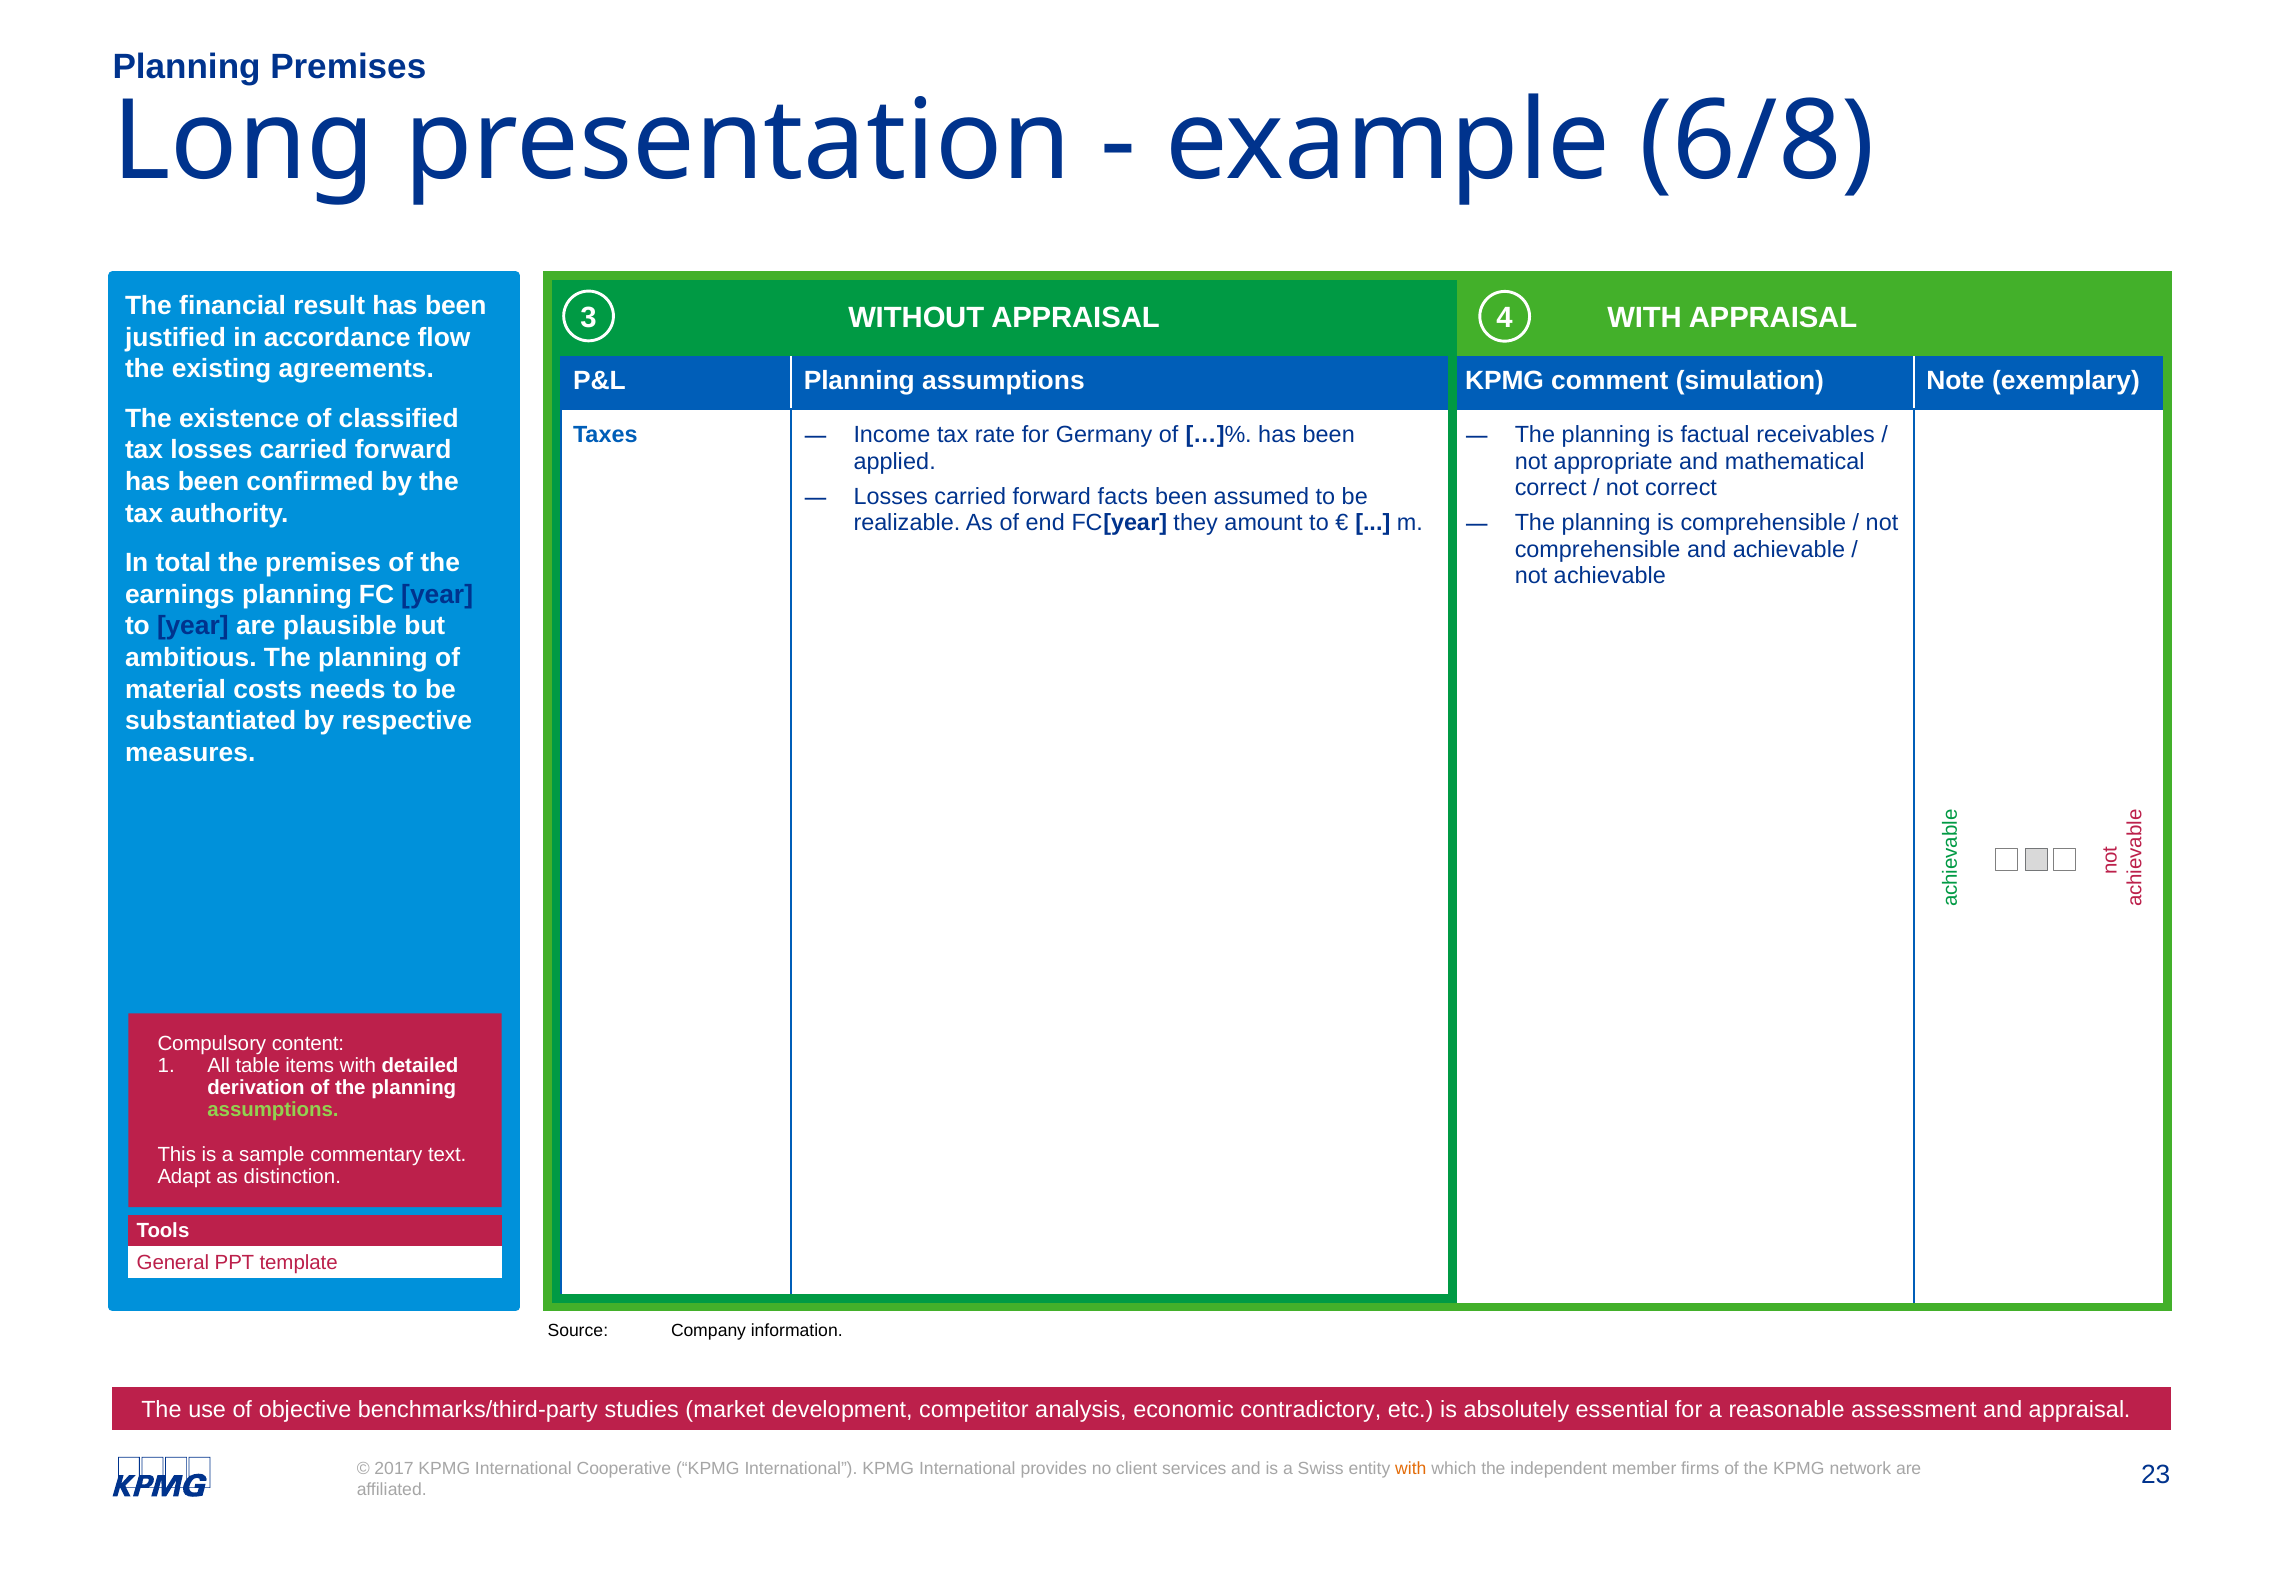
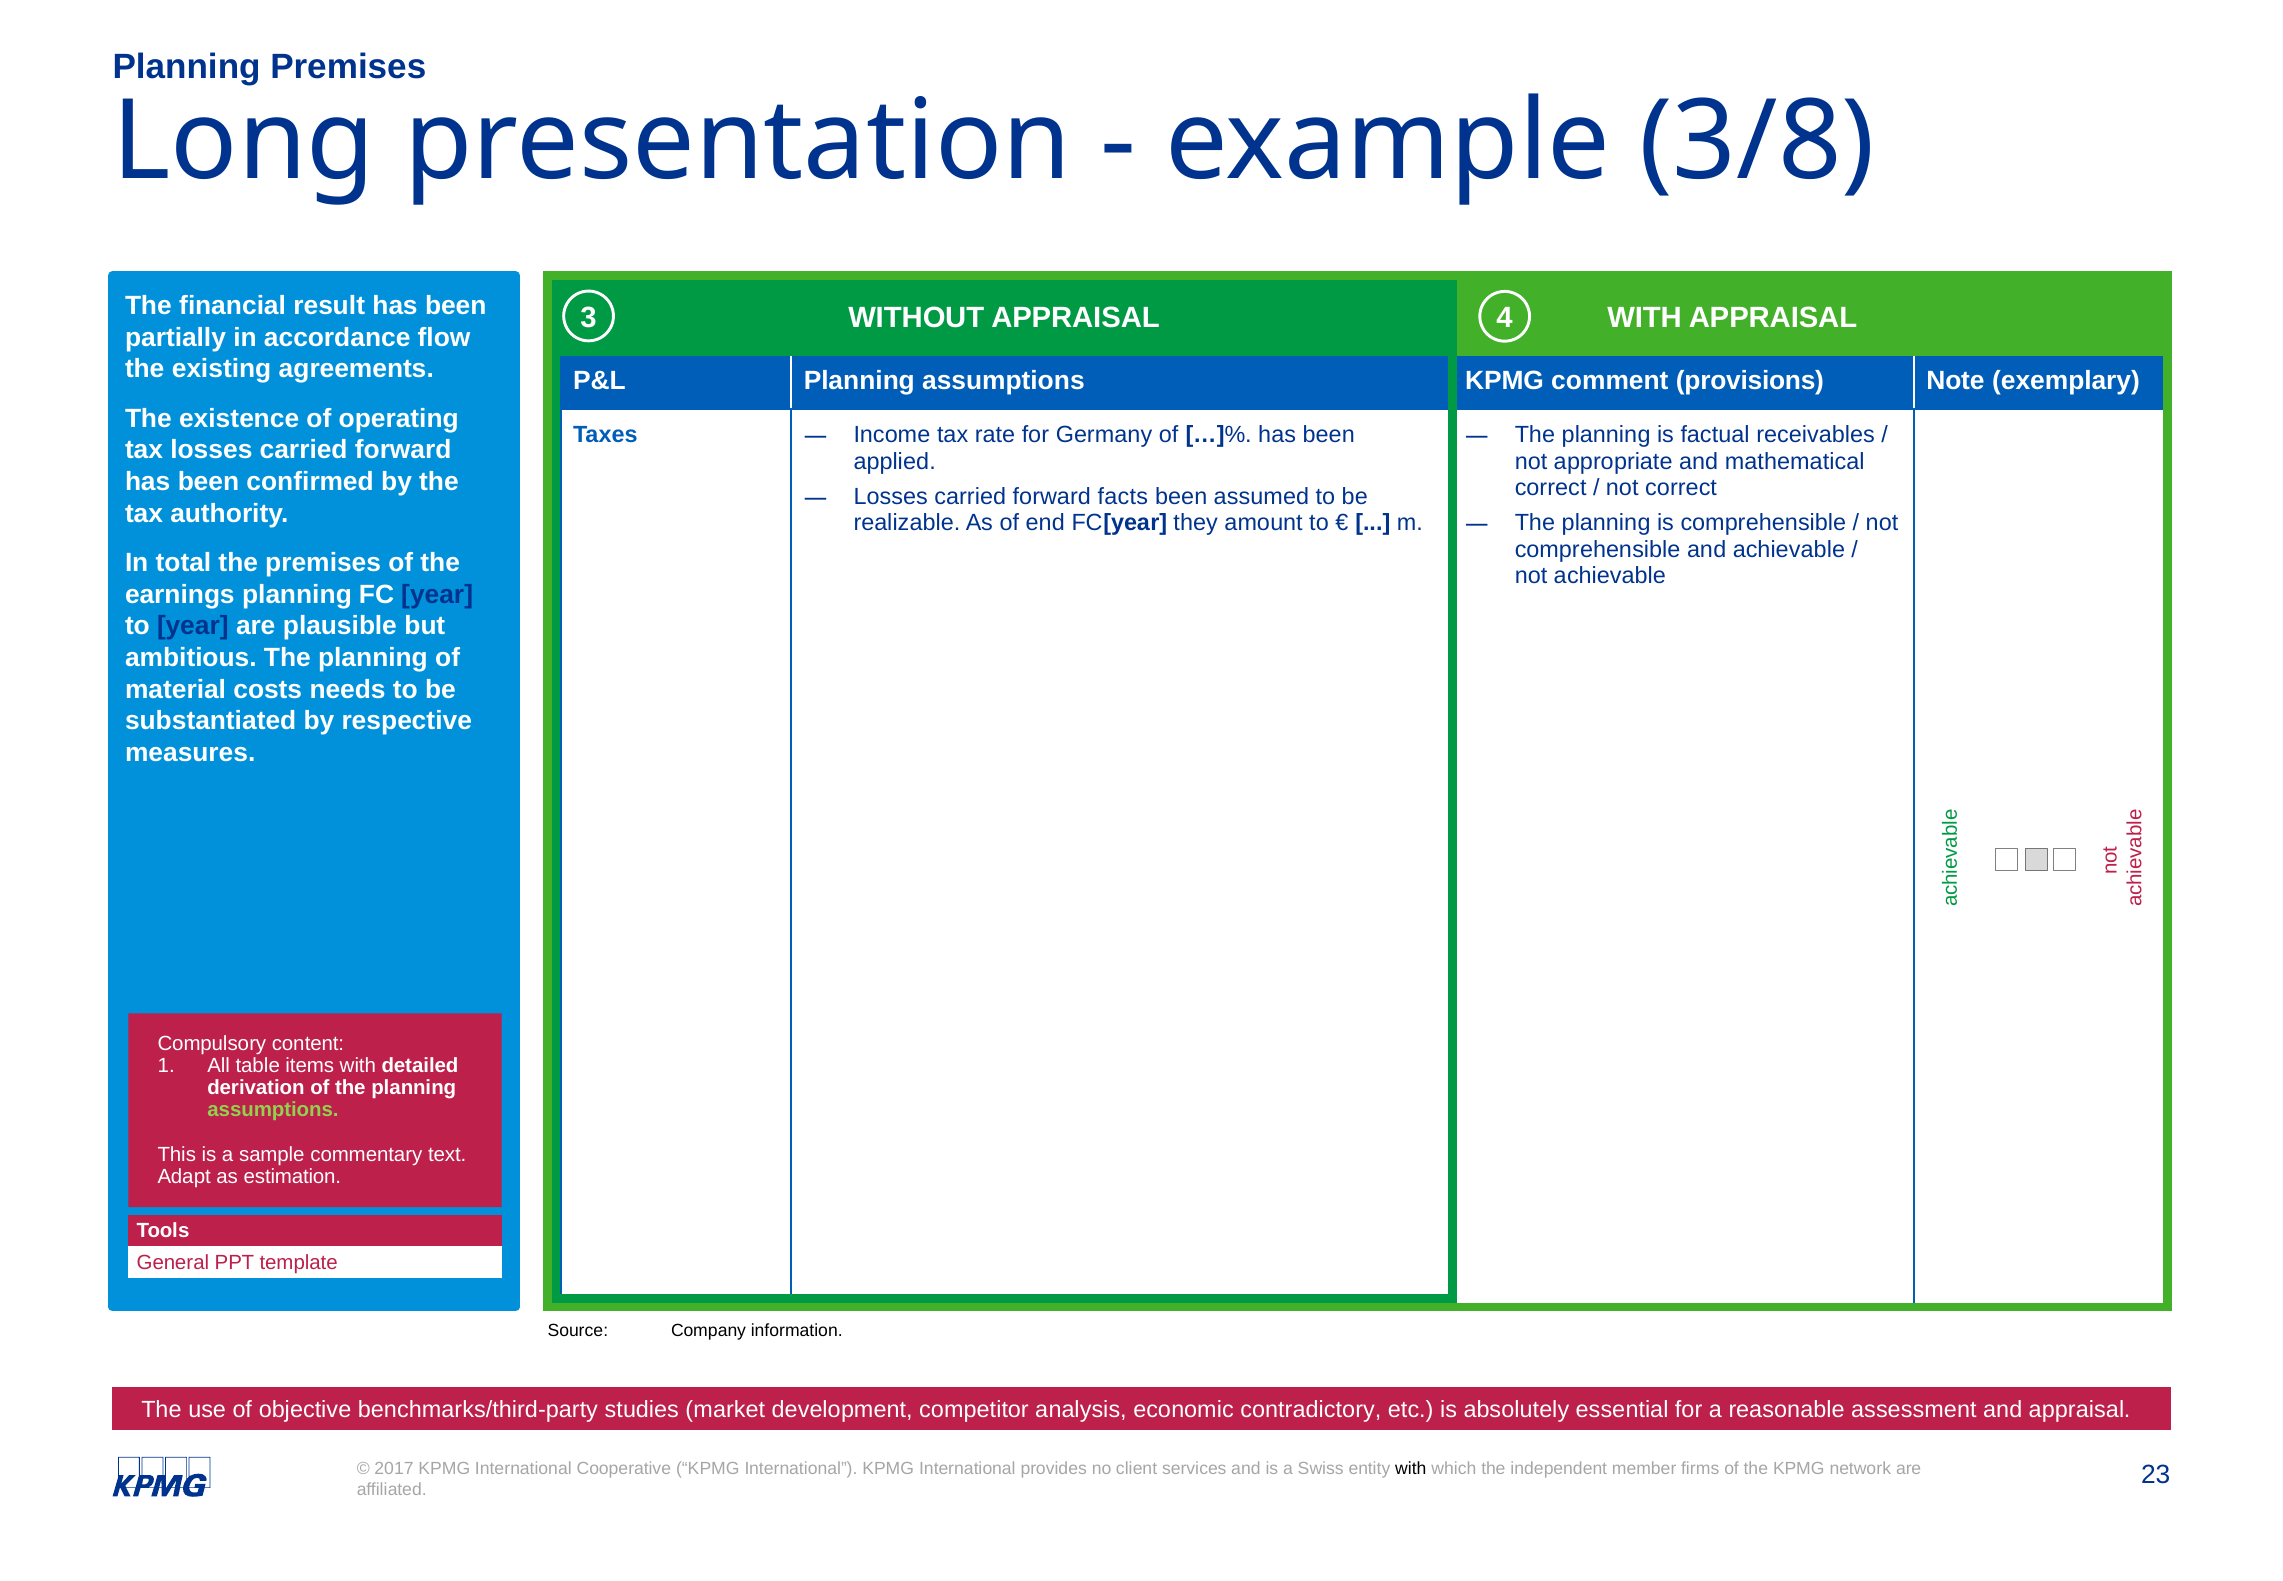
6/8: 6/8 -> 3/8
justified: justified -> partially
simulation: simulation -> provisions
classified: classified -> operating
distinction: distinction -> estimation
with at (1411, 1468) colour: orange -> black
